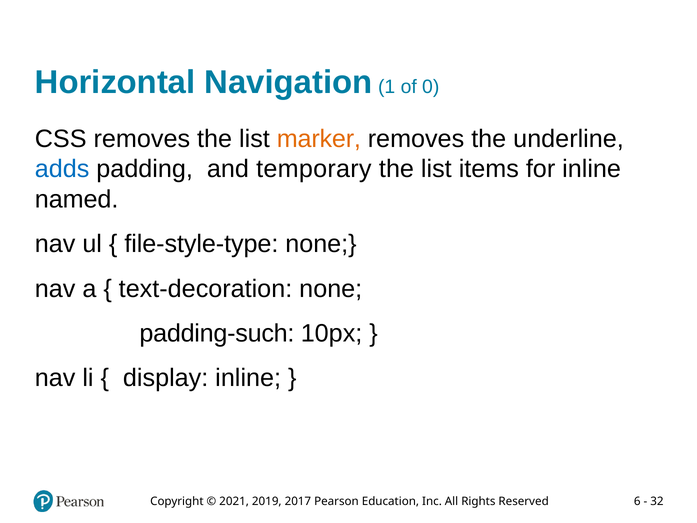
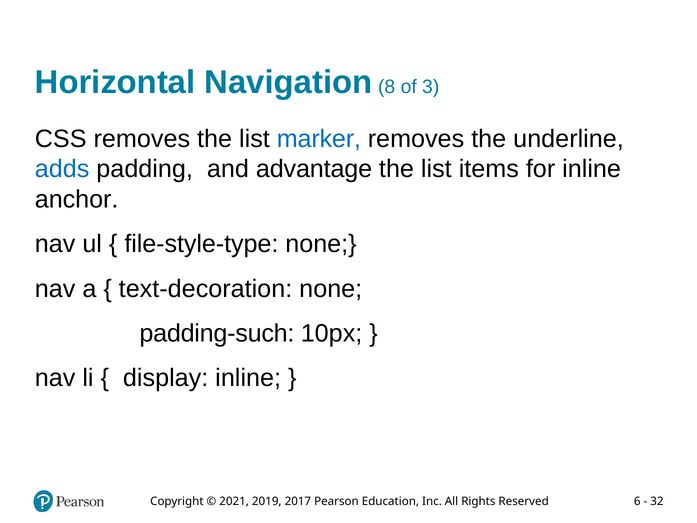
1: 1 -> 8
0: 0 -> 3
marker colour: orange -> blue
temporary: temporary -> advantage
named: named -> anchor
